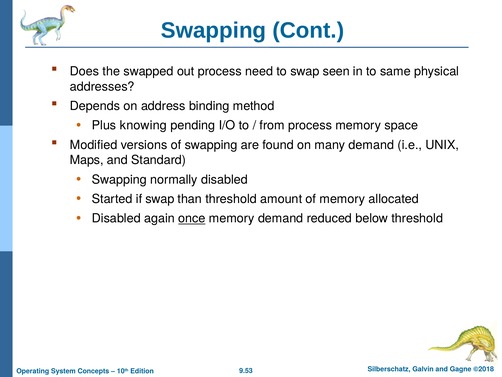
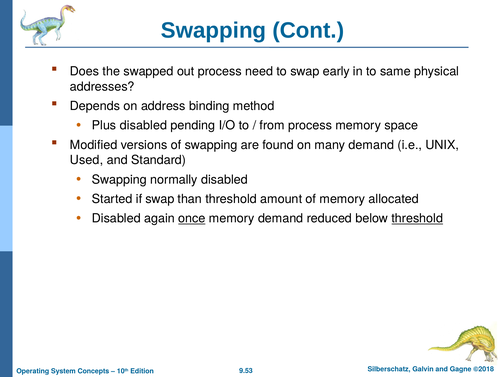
seen: seen -> early
Plus knowing: knowing -> disabled
Maps: Maps -> Used
threshold at (417, 218) underline: none -> present
